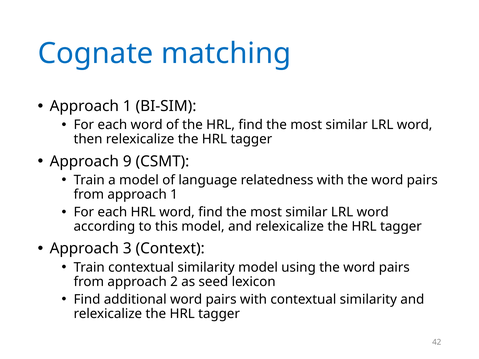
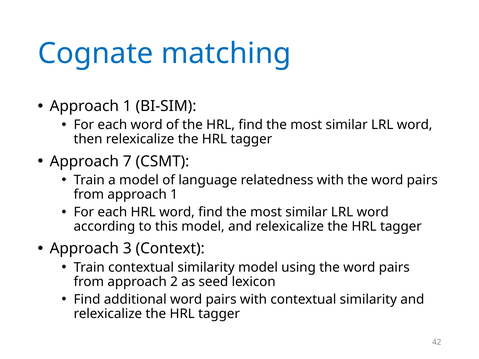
9: 9 -> 7
